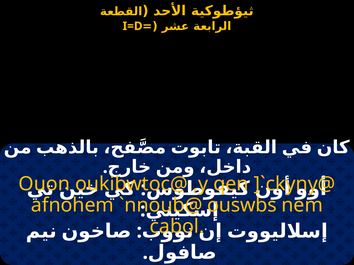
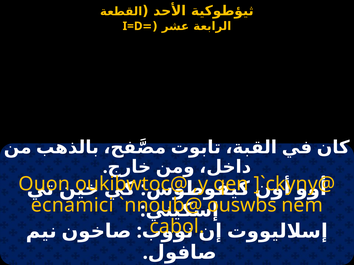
afnohem: afnohem -> ecnamici
